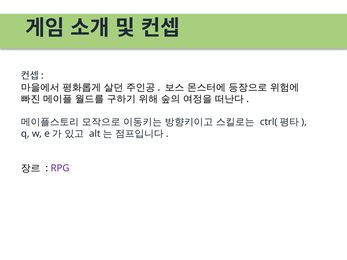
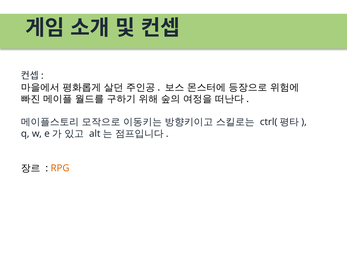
RPG colour: purple -> orange
